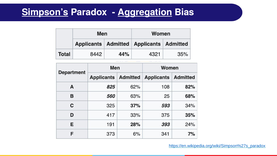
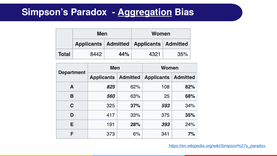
Simpson’s underline: present -> none
